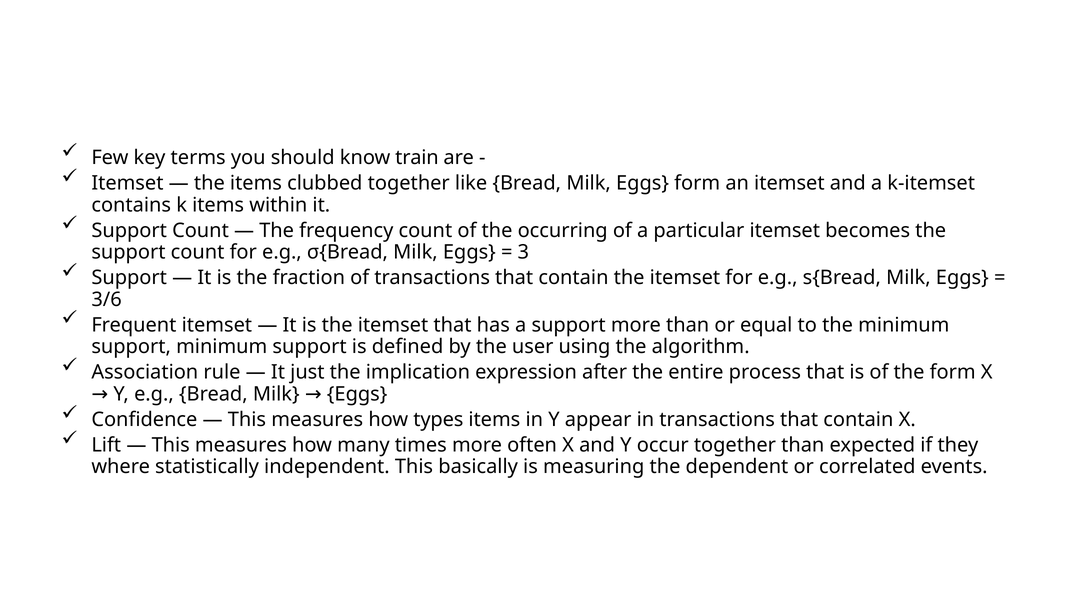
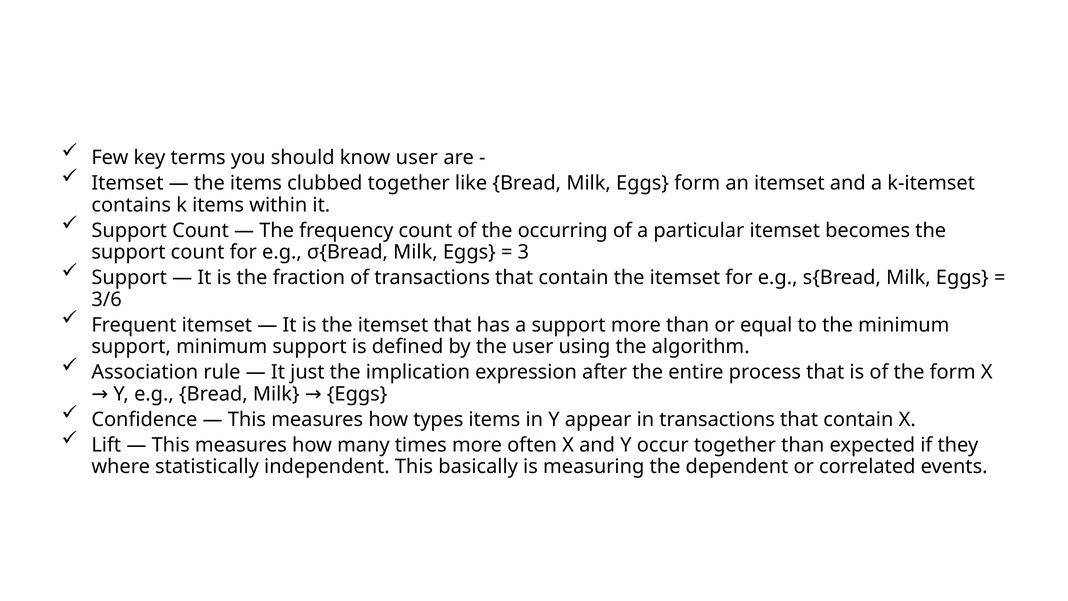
know train: train -> user
